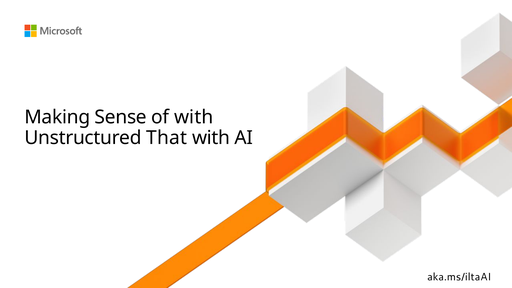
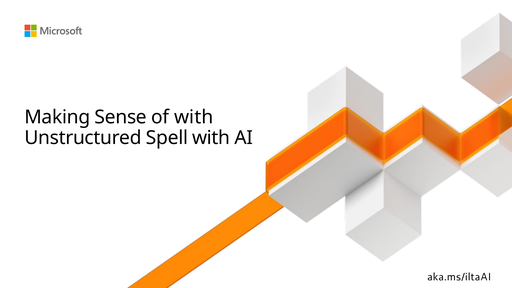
That: That -> Spell
